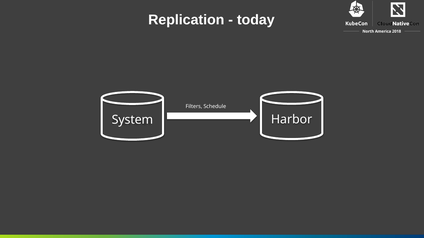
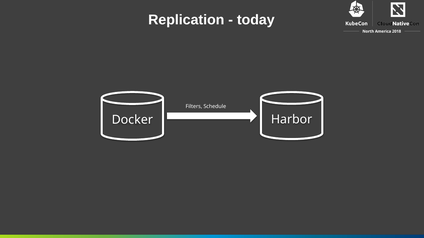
System: System -> Docker
